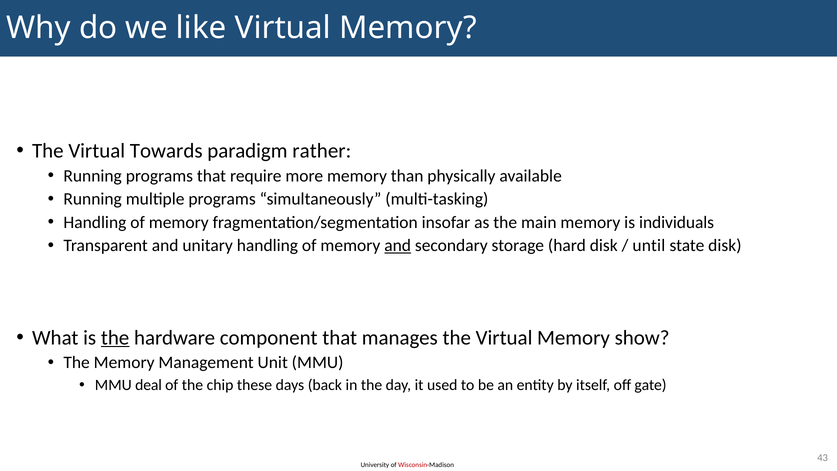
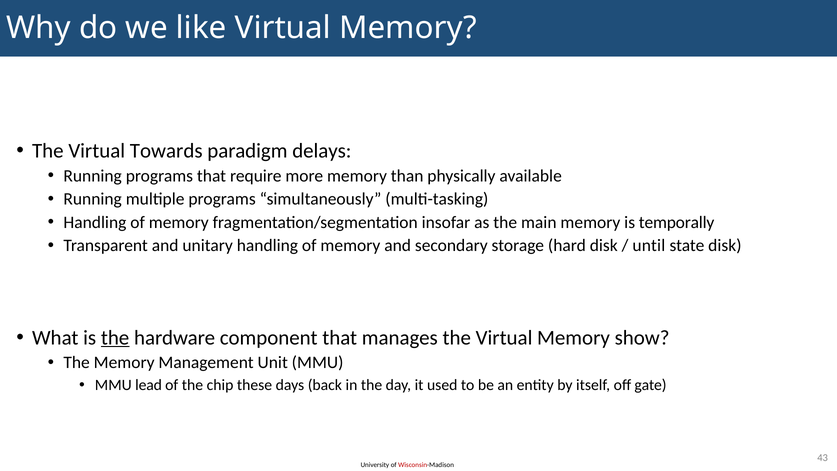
rather: rather -> delays
individuals: individuals -> temporally
and at (398, 245) underline: present -> none
deal: deal -> lead
